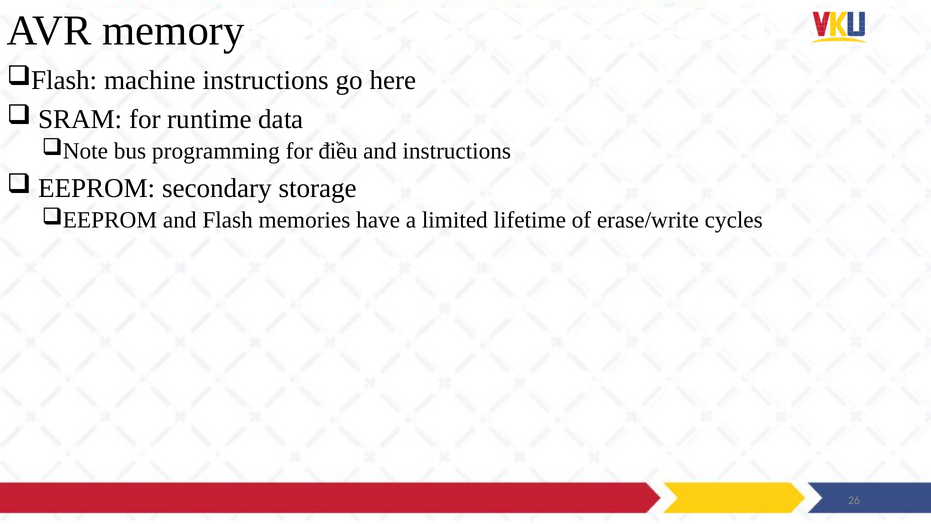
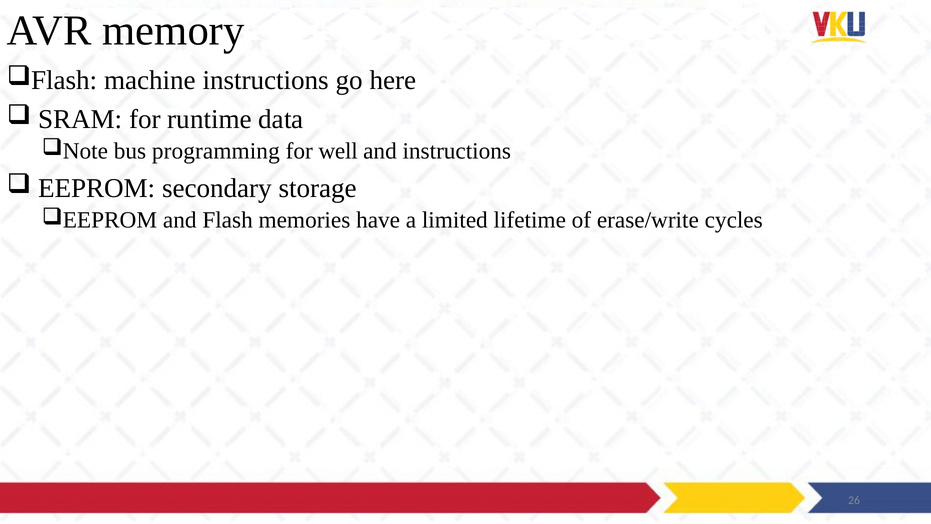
điều: điều -> well
